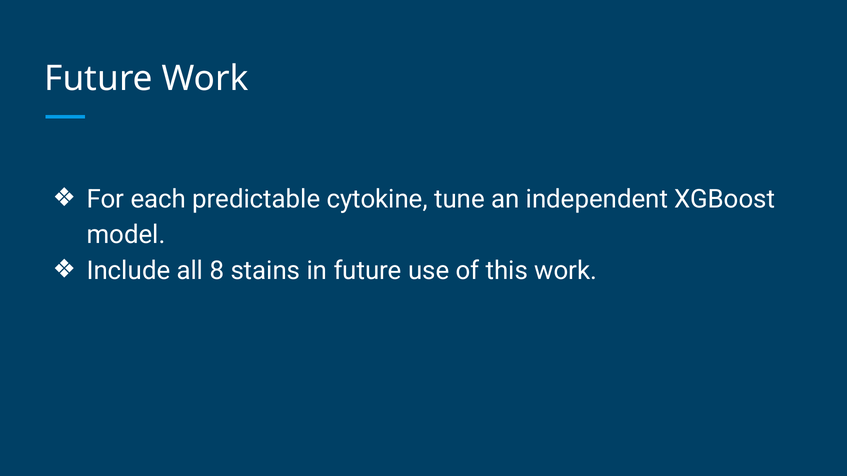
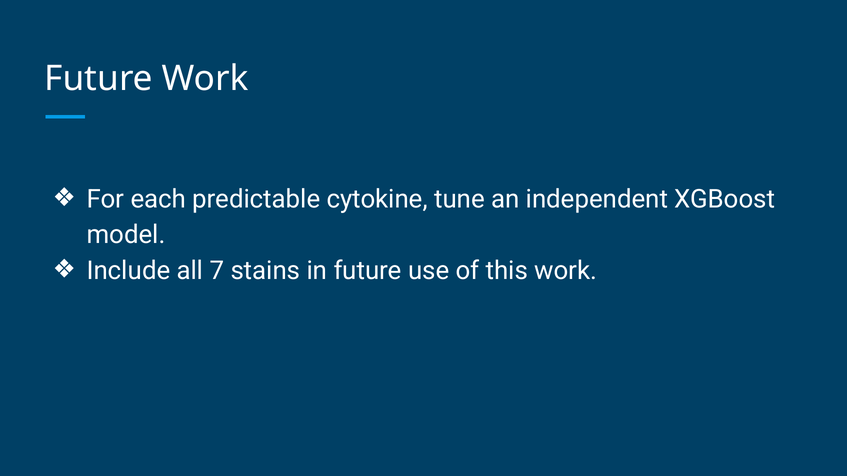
8: 8 -> 7
